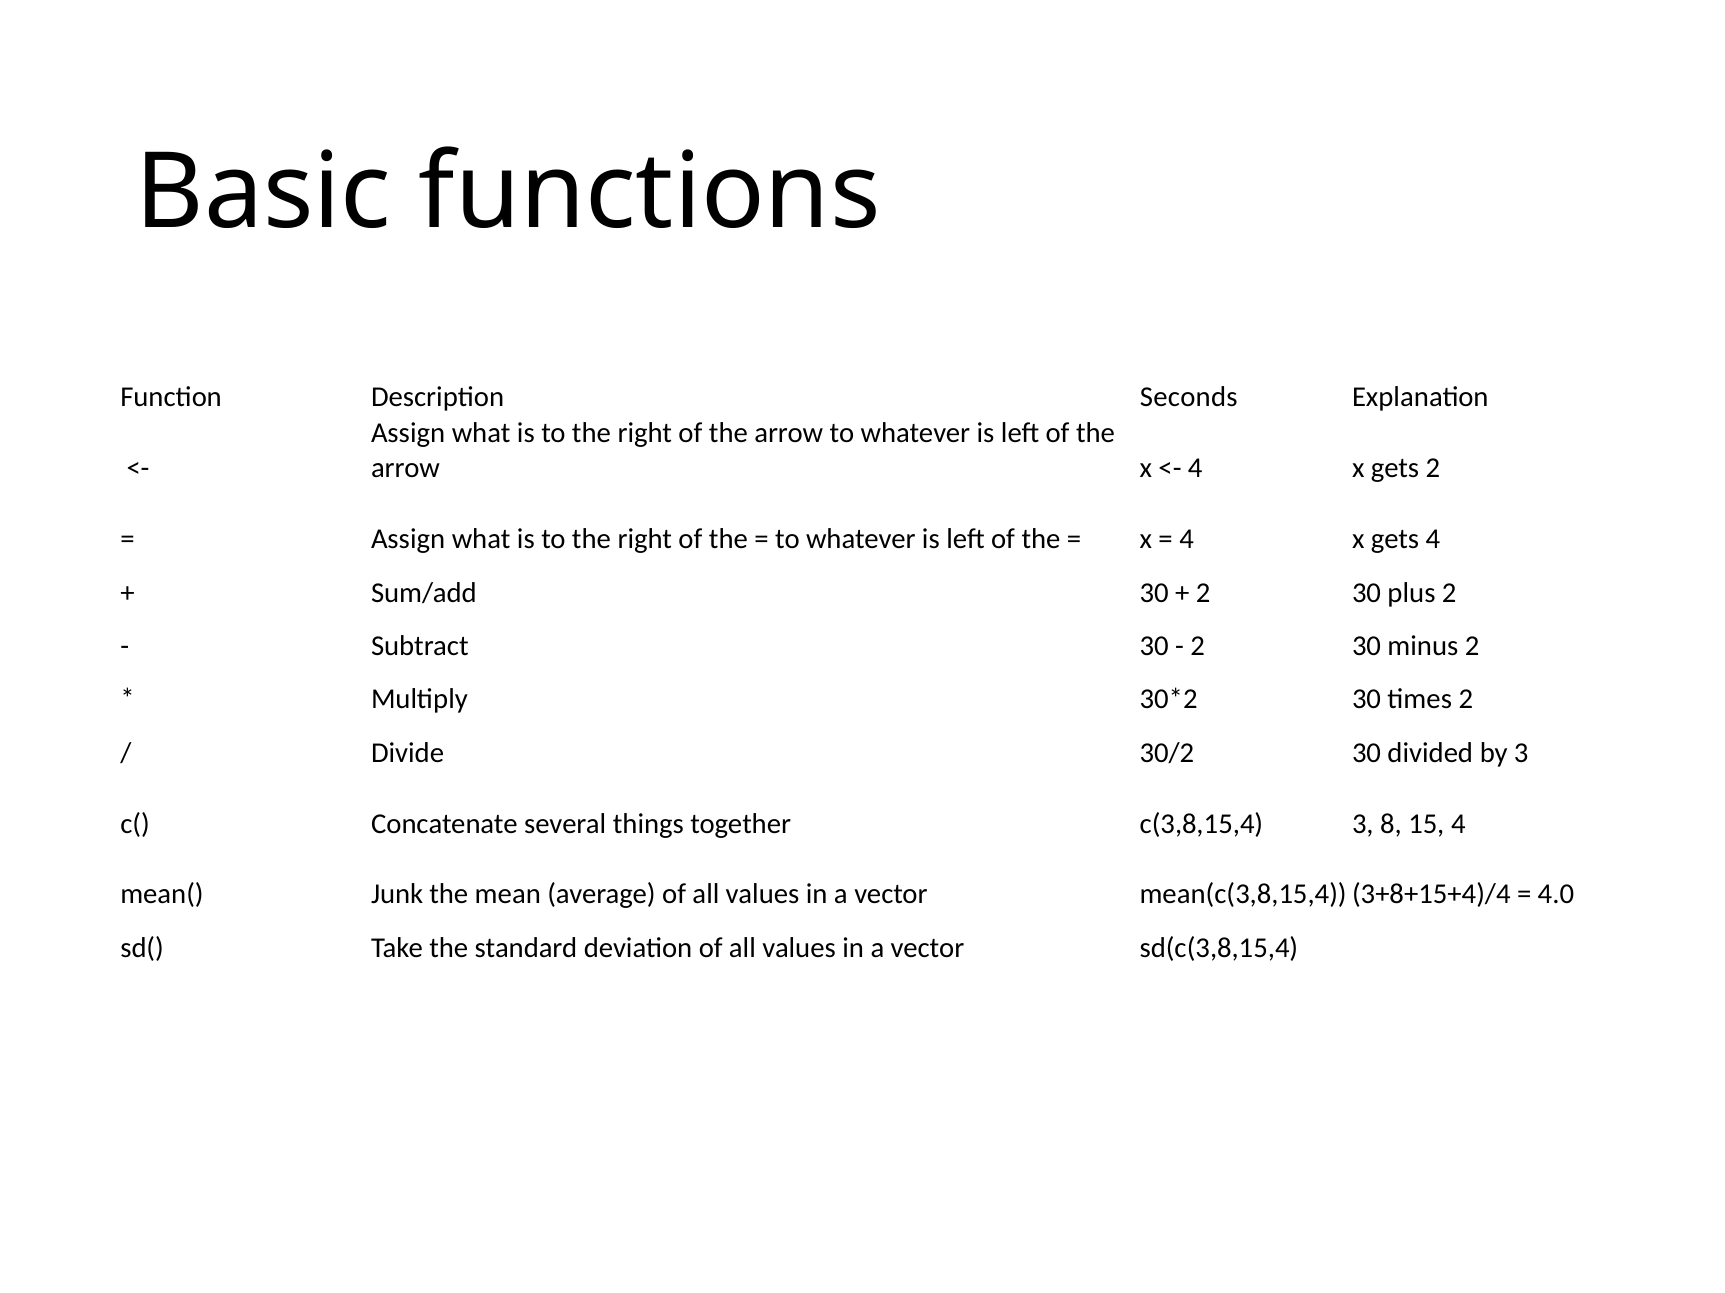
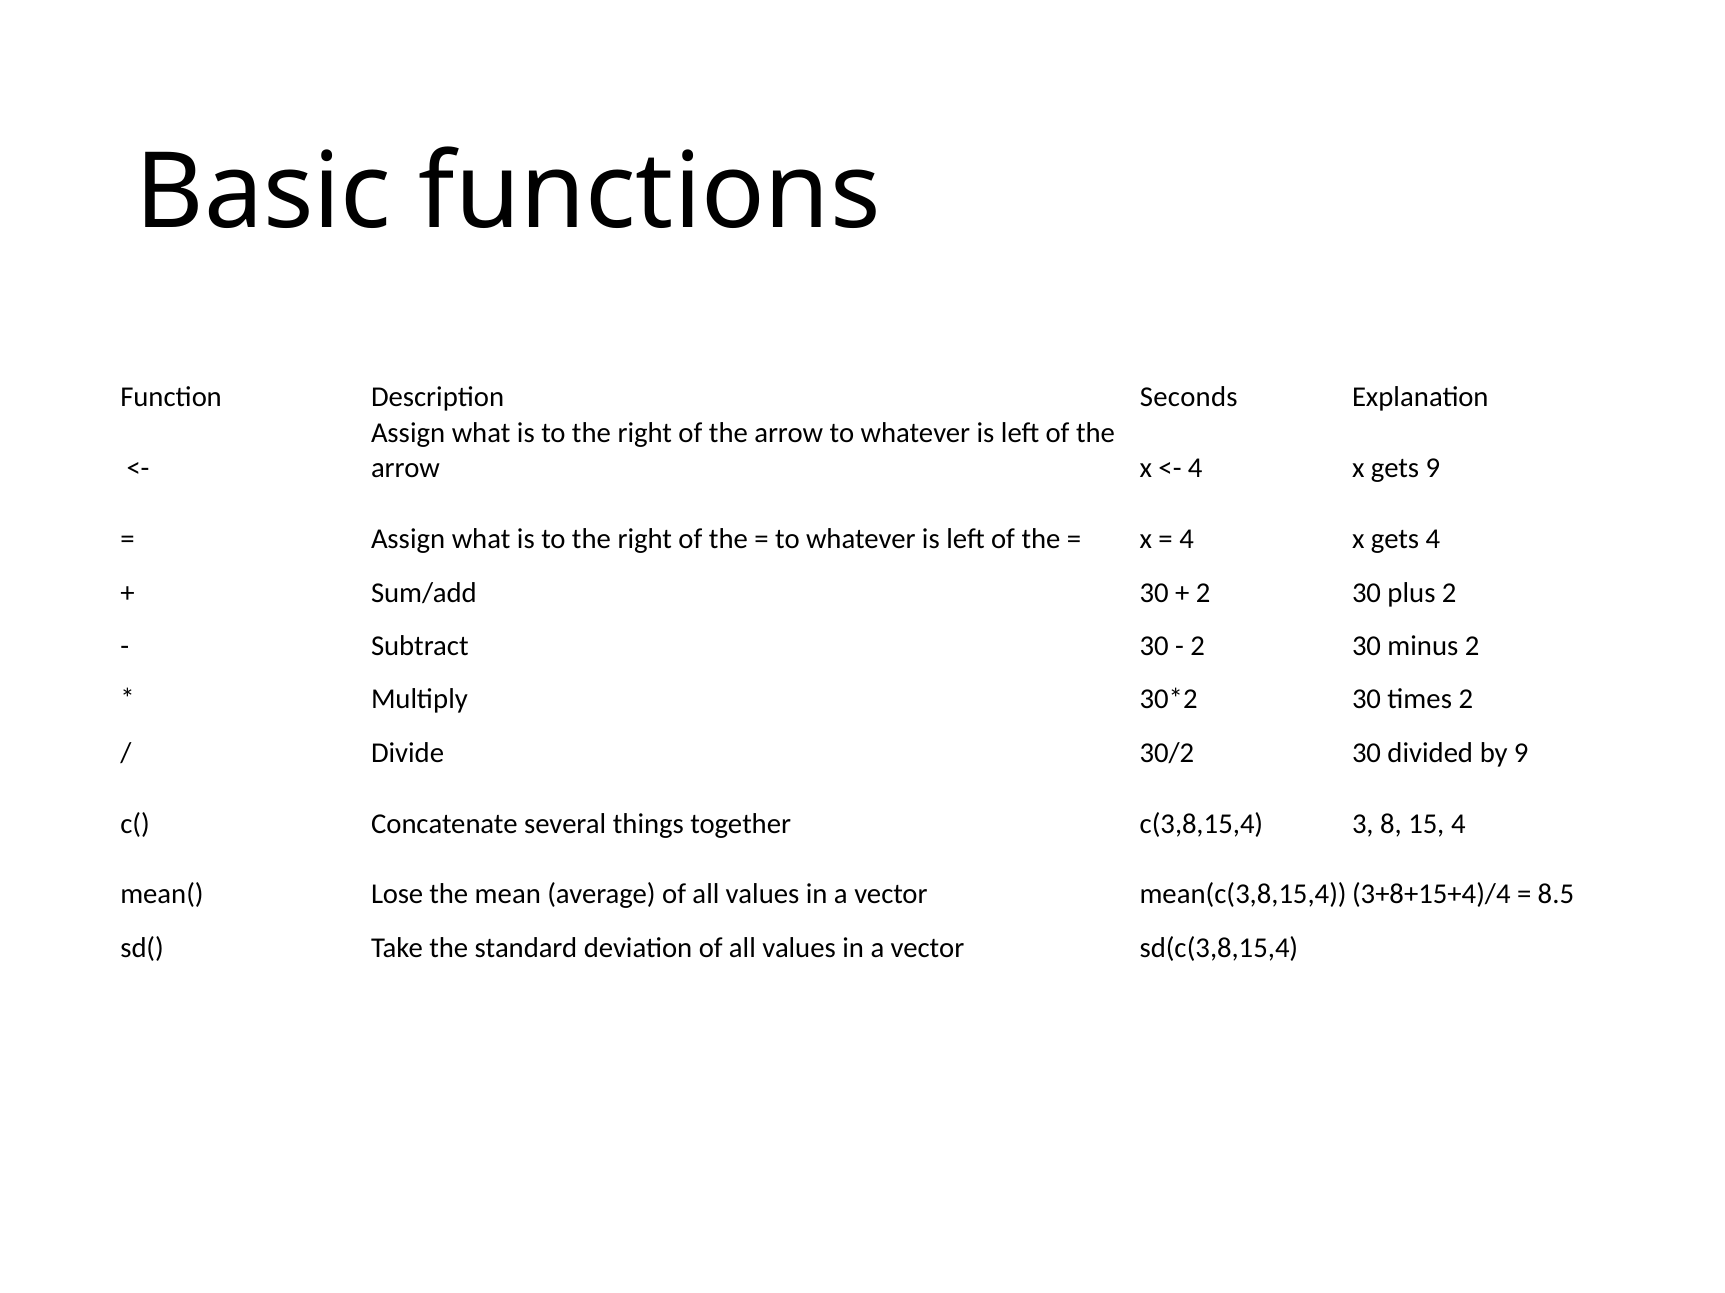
gets 2: 2 -> 9
by 3: 3 -> 9
Junk: Junk -> Lose
4.0: 4.0 -> 8.5
